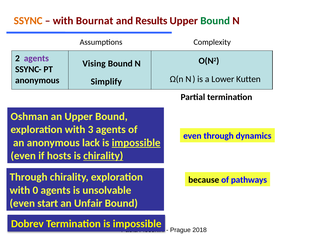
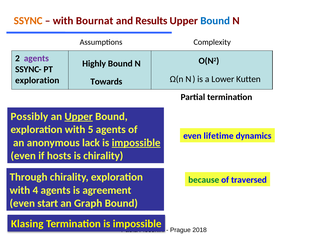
Bound at (215, 21) colour: green -> blue
Vising: Vising -> Highly
anonymous at (37, 80): anonymous -> exploration
Simplify: Simplify -> Towards
Oshman: Oshman -> Possibly
Upper at (79, 116) underline: none -> present
3: 3 -> 5
even through: through -> lifetime
chirality at (103, 156) underline: present -> none
because colour: black -> green
pathways: pathways -> traversed
0: 0 -> 4
unsolvable: unsolvable -> agreement
Unfair: Unfair -> Graph
Dobrev: Dobrev -> Klasing
